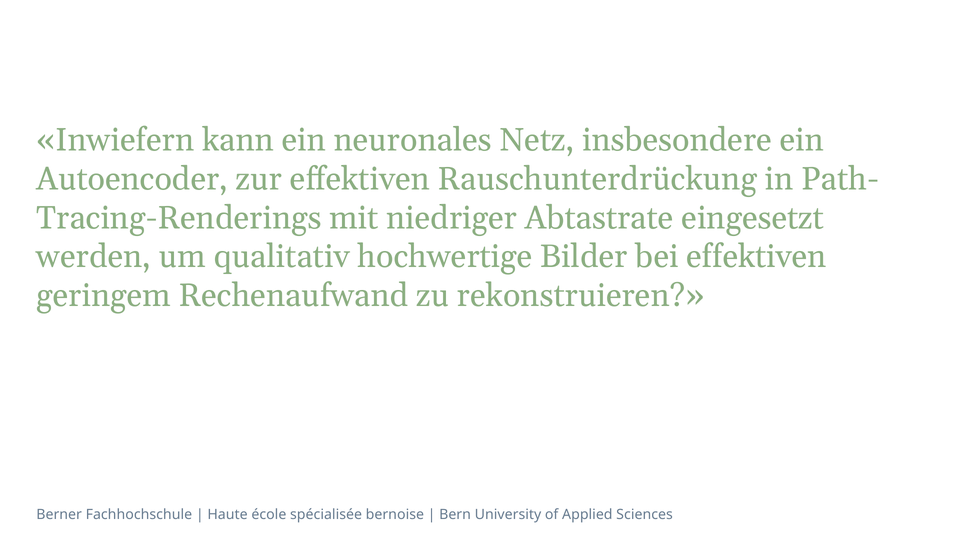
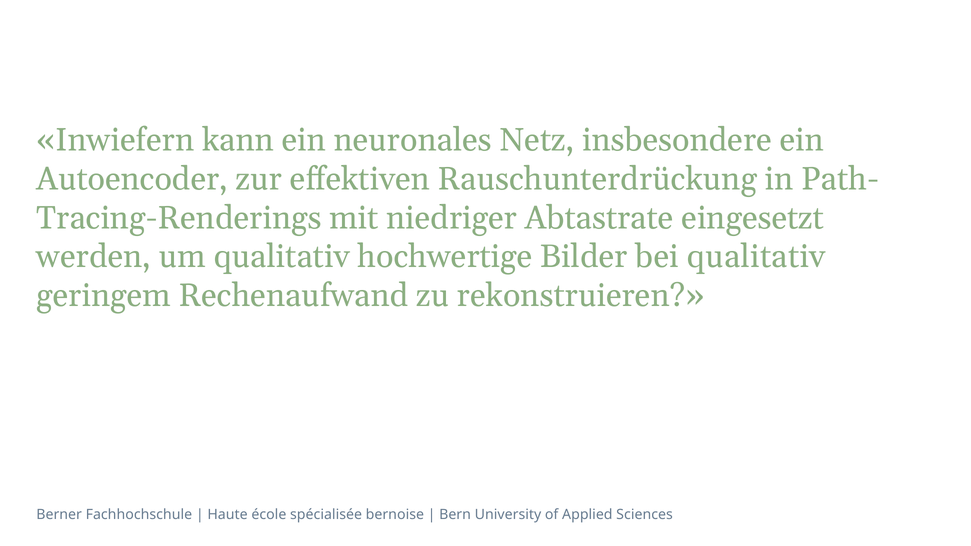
bei effektiven: effektiven -> qualitativ
